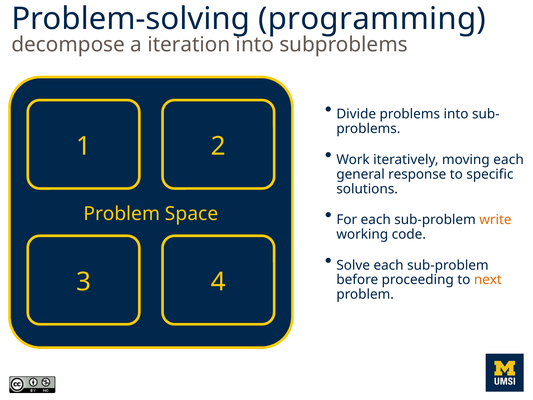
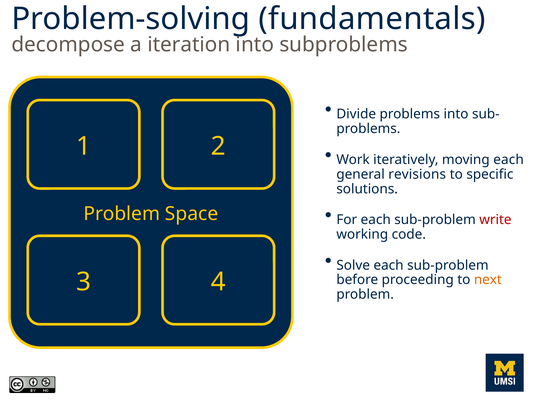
programming: programming -> fundamentals
response: response -> revisions
write colour: orange -> red
